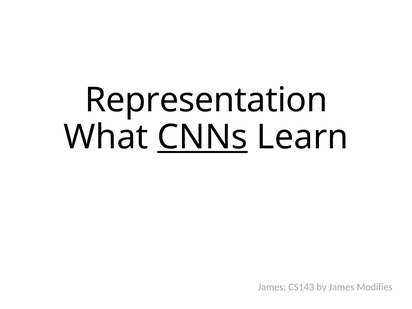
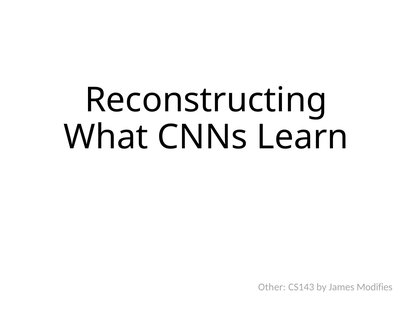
Representation: Representation -> Reconstructing
CNNs underline: present -> none
James at (272, 287): James -> Other
